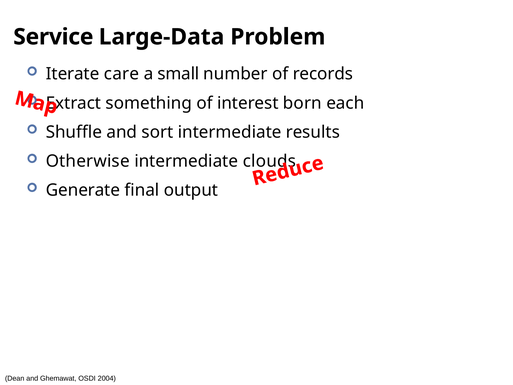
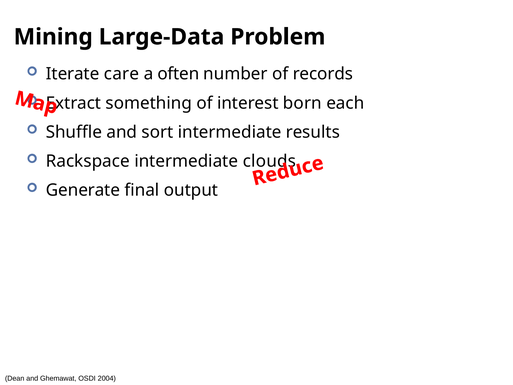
Service: Service -> Mining
small: small -> often
Otherwise: Otherwise -> Rackspace
